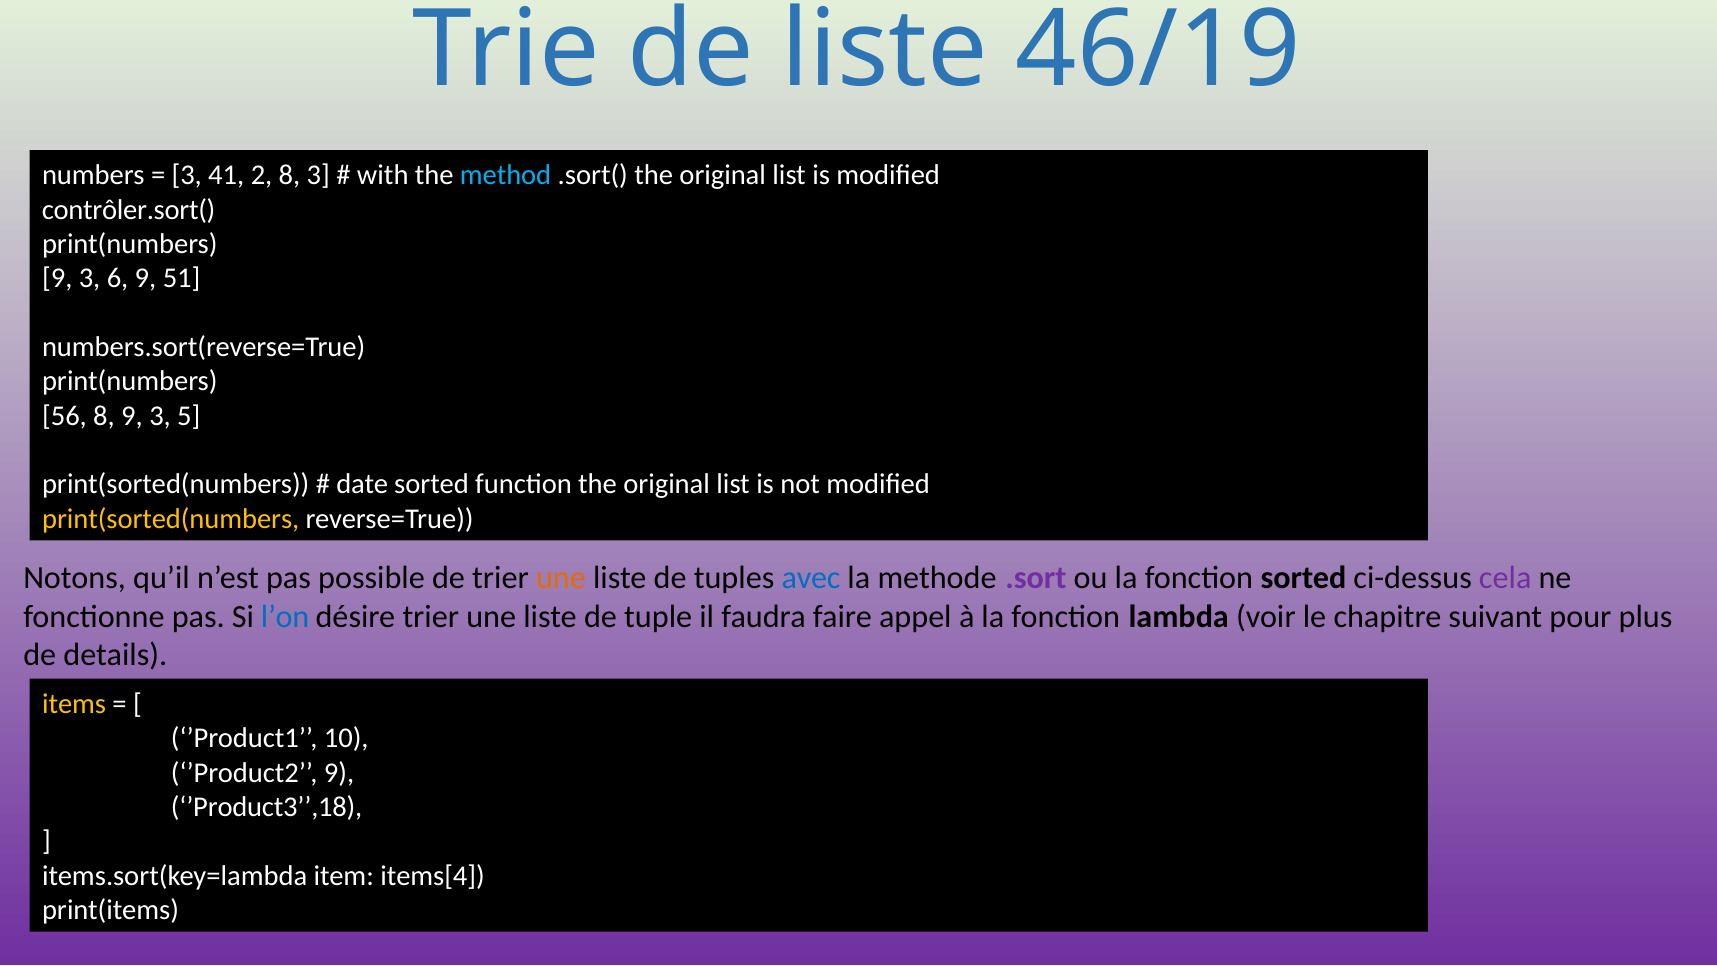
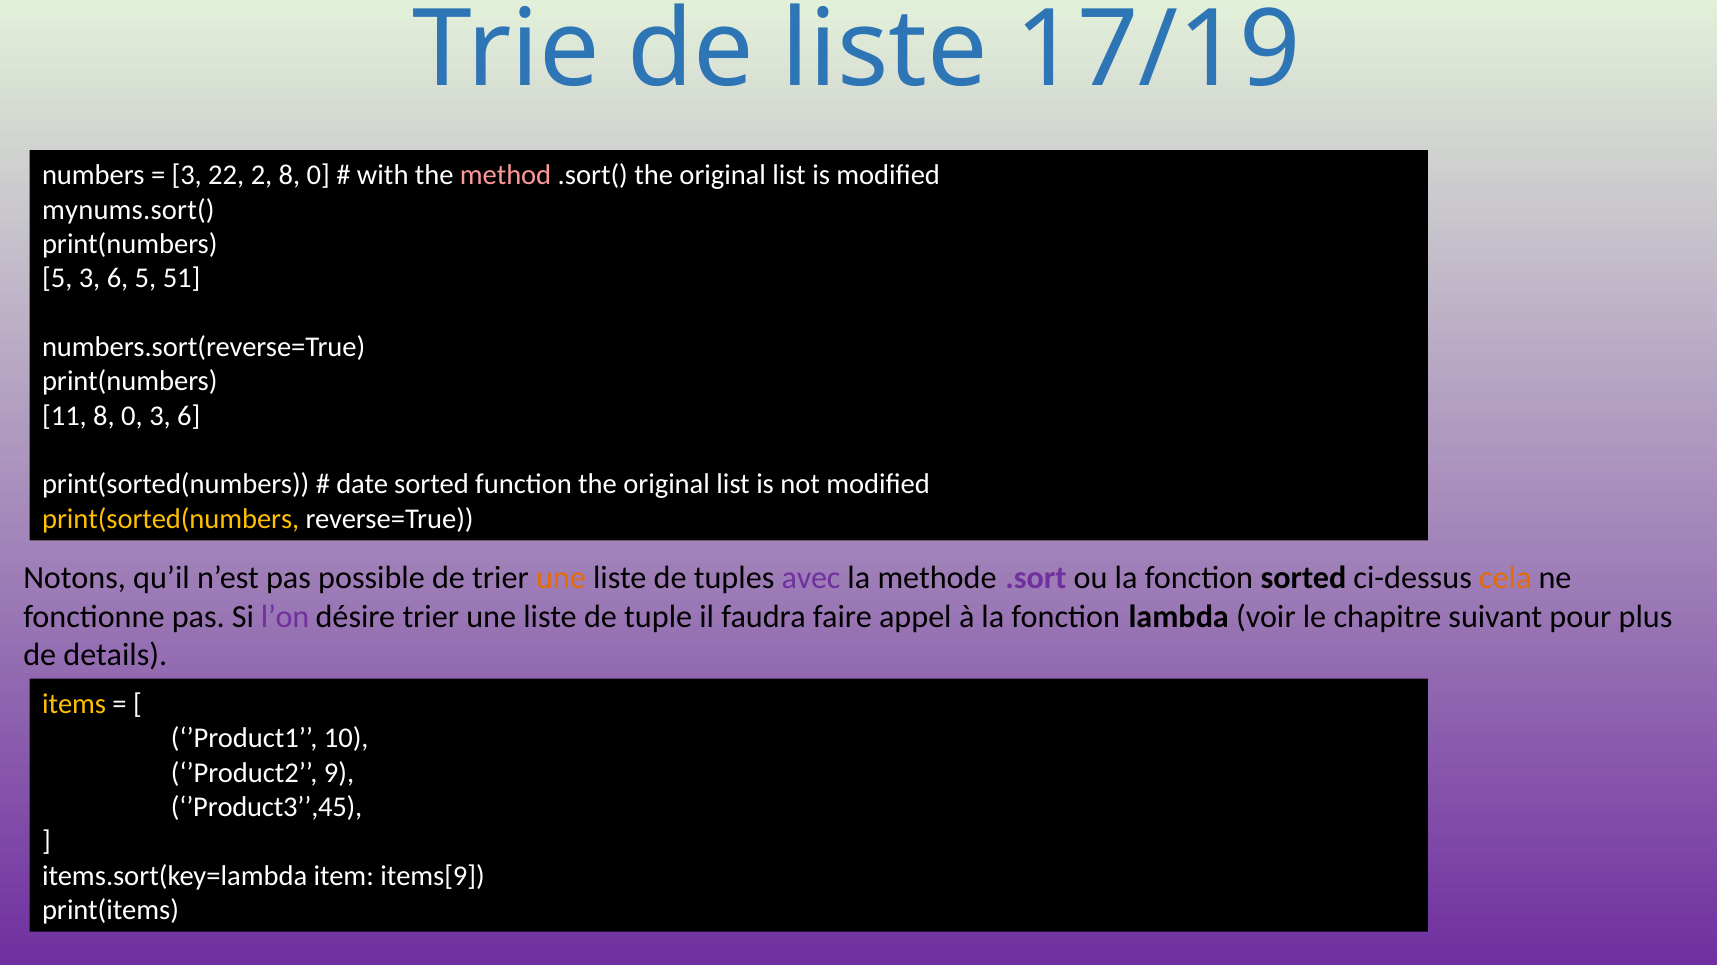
46/19: 46/19 -> 17/19
41: 41 -> 22
2 8 3: 3 -> 0
method colour: light blue -> pink
contrôler.sort(: contrôler.sort( -> mynums.sort(
9 at (57, 278): 9 -> 5
6 9: 9 -> 5
56: 56 -> 11
9 at (132, 416): 9 -> 0
5 at (189, 416): 5 -> 6
avec colour: blue -> purple
cela colour: purple -> orange
l’on colour: blue -> purple
’Product3’’,18: ’Product3’’,18 -> ’Product3’’,45
items[4: items[4 -> items[9
